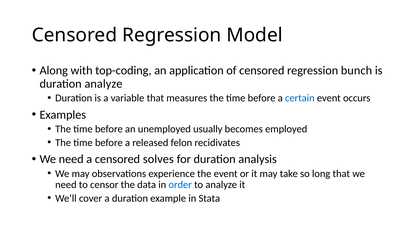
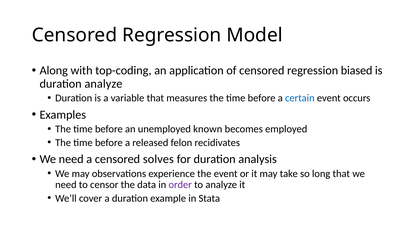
bunch: bunch -> biased
usually: usually -> known
order colour: blue -> purple
